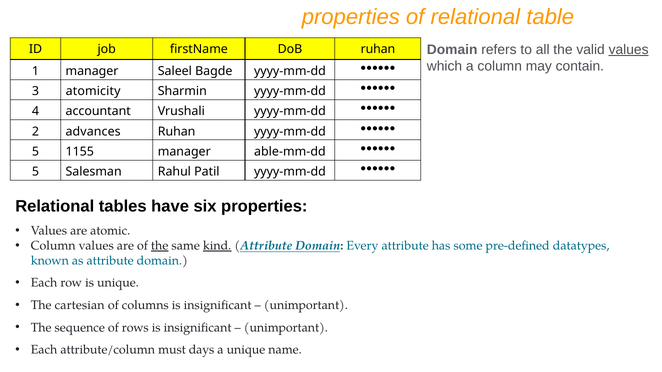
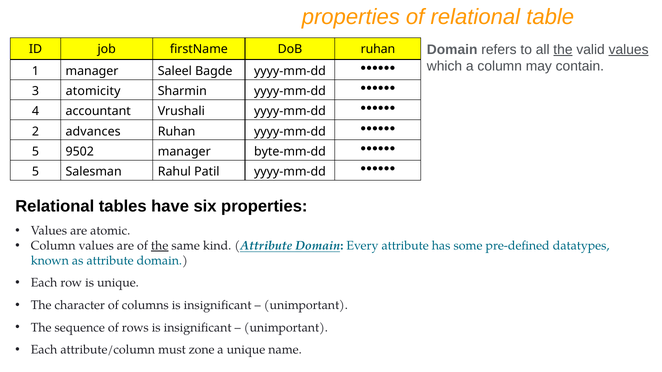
the at (563, 50) underline: none -> present
1155: 1155 -> 9502
able-mm-dd: able-mm-dd -> byte-mm-dd
kind underline: present -> none
cartesian: cartesian -> character
days: days -> zone
